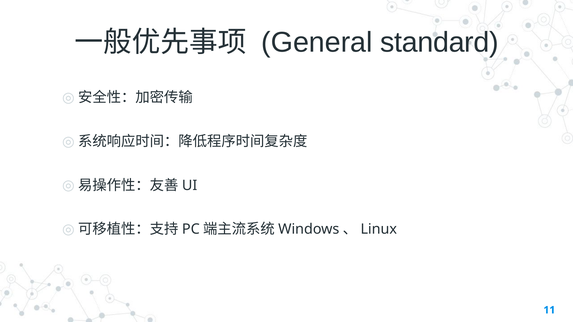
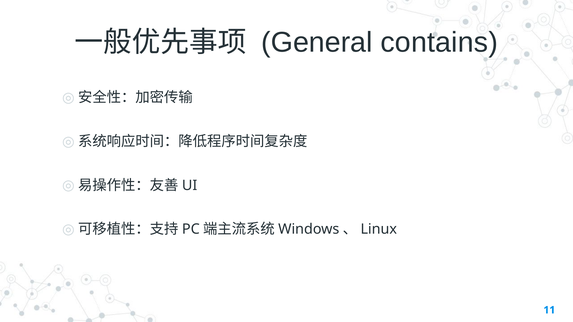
standard: standard -> contains
